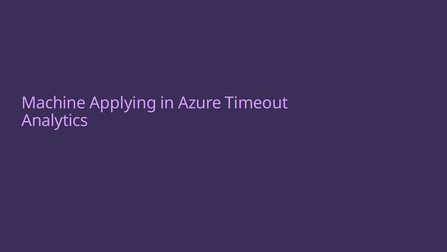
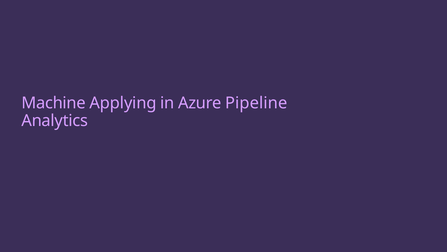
Timeout: Timeout -> Pipeline
